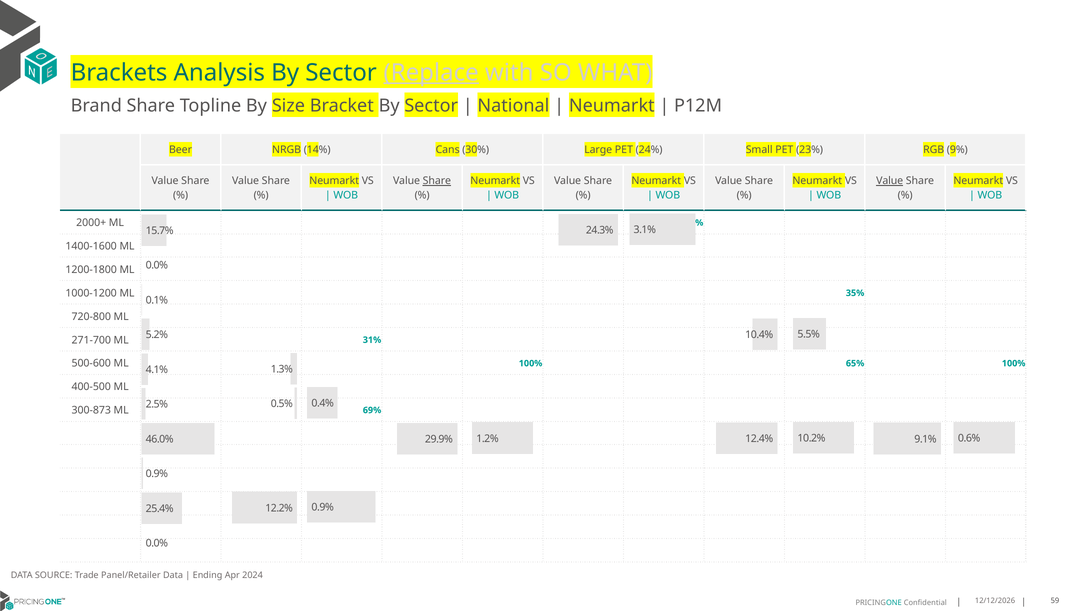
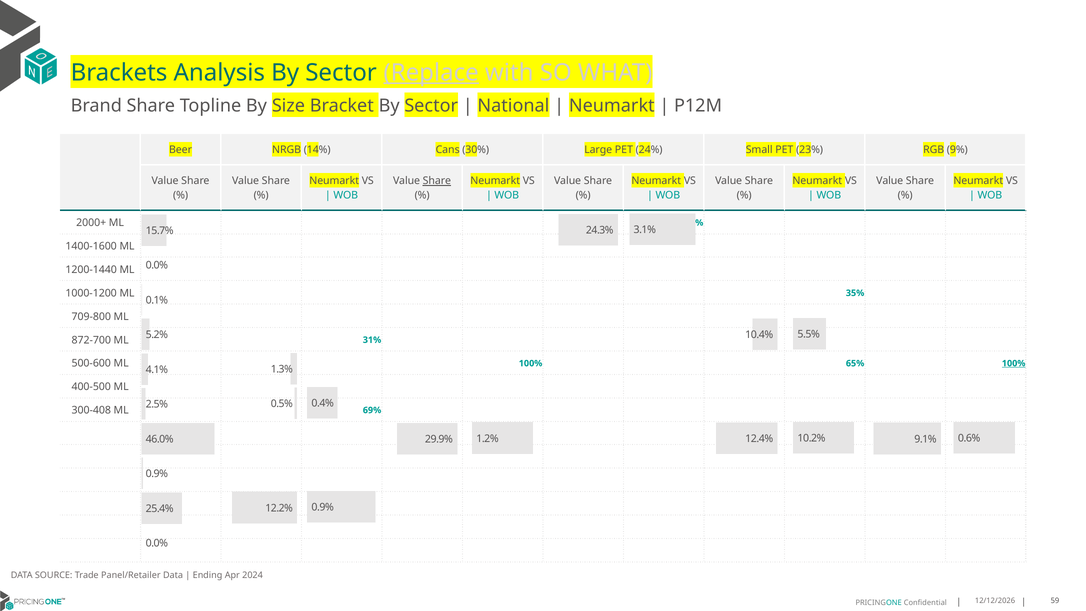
Value at (890, 181) underline: present -> none
1200-1800: 1200-1800 -> 1200-1440
720-800: 720-800 -> 709-800
271-700: 271-700 -> 872-700
100% at (1014, 363) underline: none -> present
300-873: 300-873 -> 300-408
